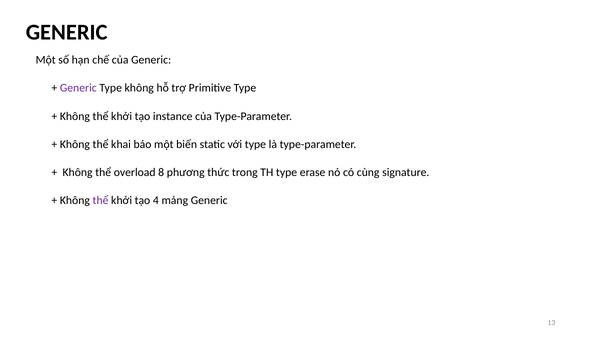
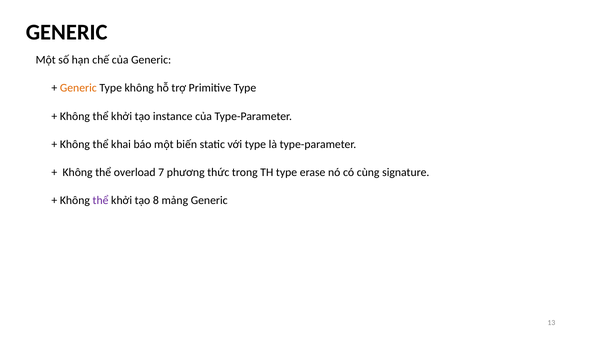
Generic at (78, 88) colour: purple -> orange
8: 8 -> 7
4: 4 -> 8
